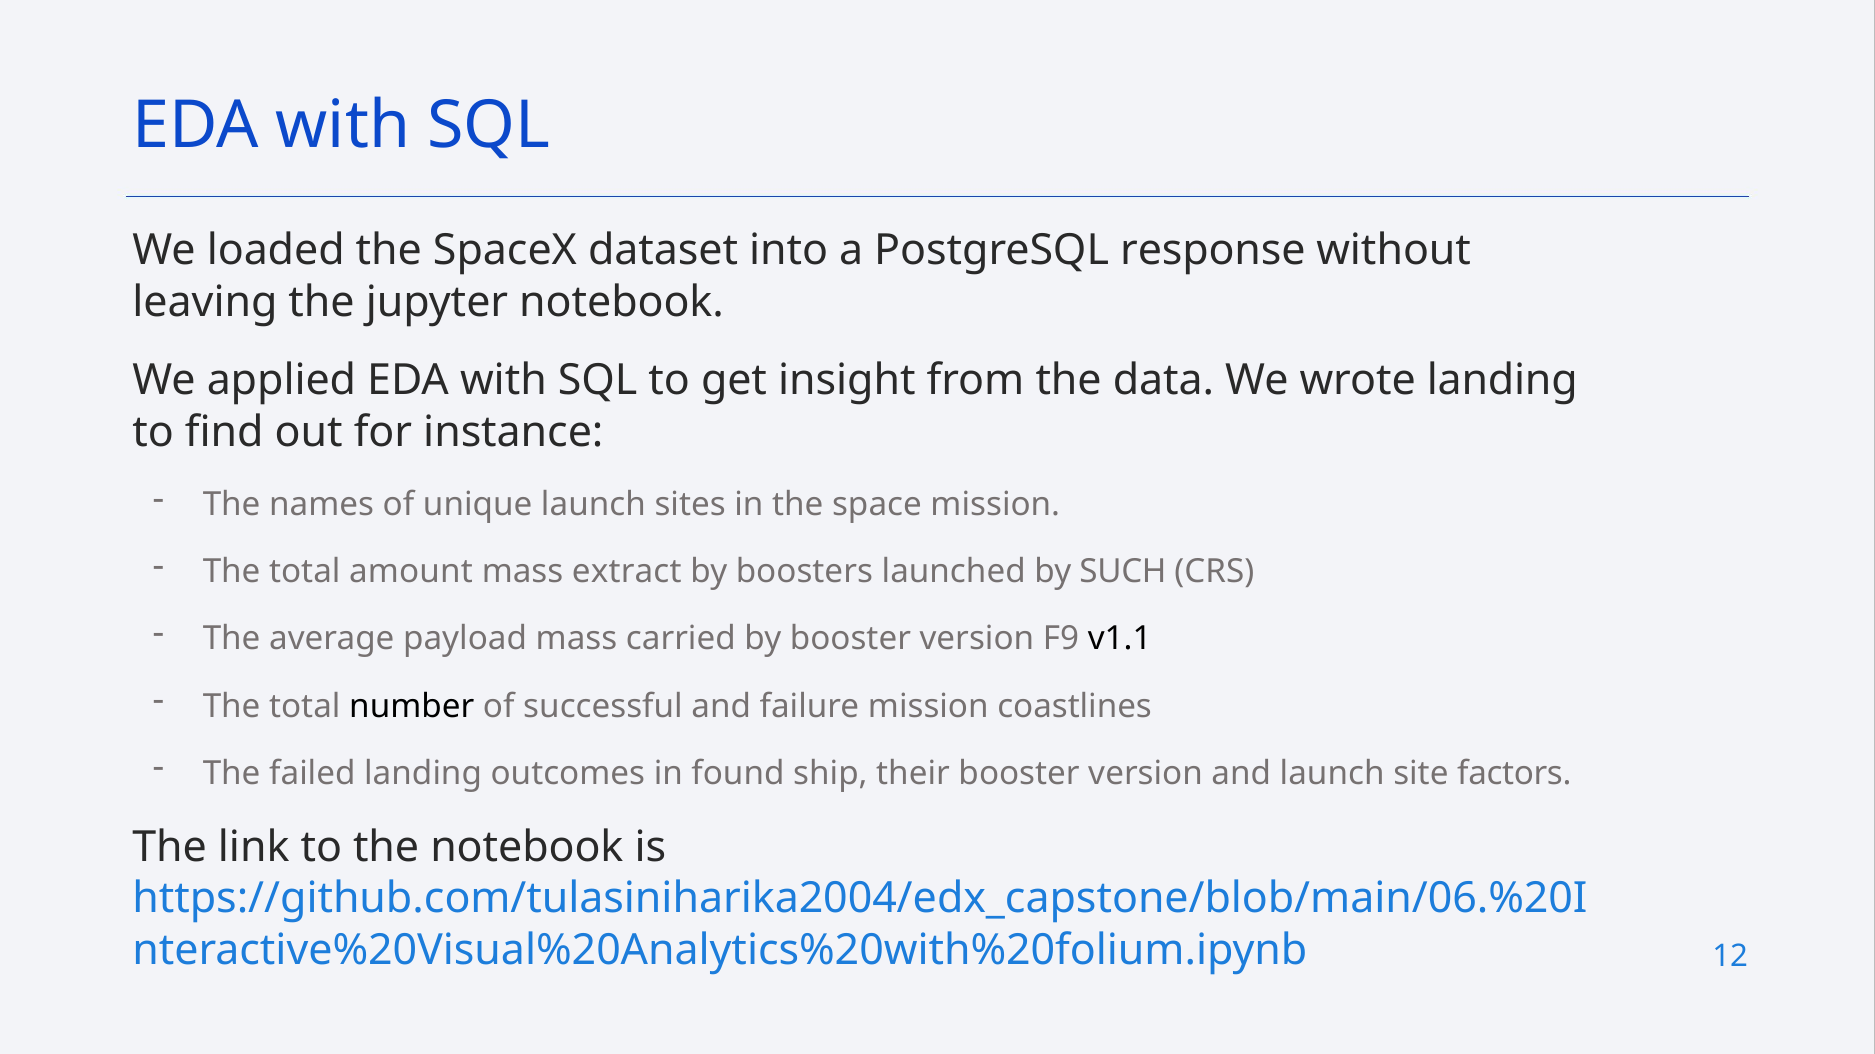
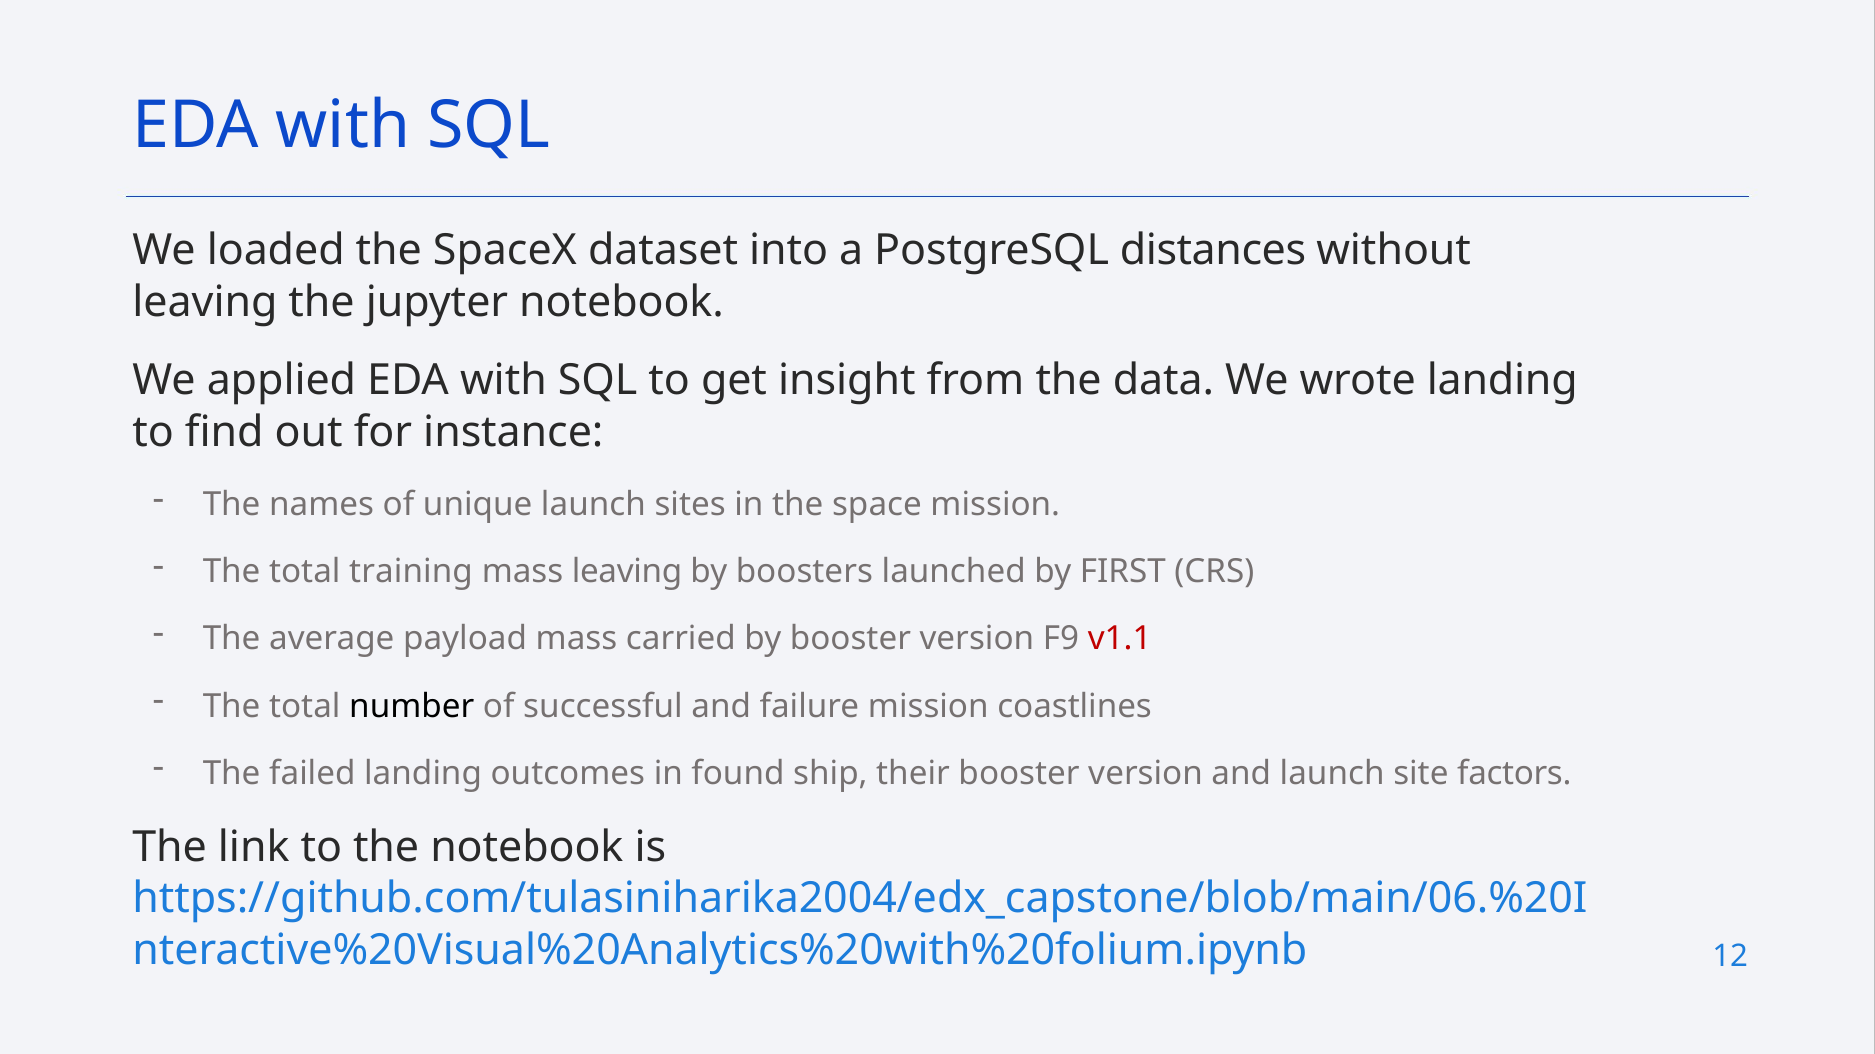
response: response -> distances
amount: amount -> training
mass extract: extract -> leaving
SUCH: SUCH -> FIRST
v1.1 colour: black -> red
